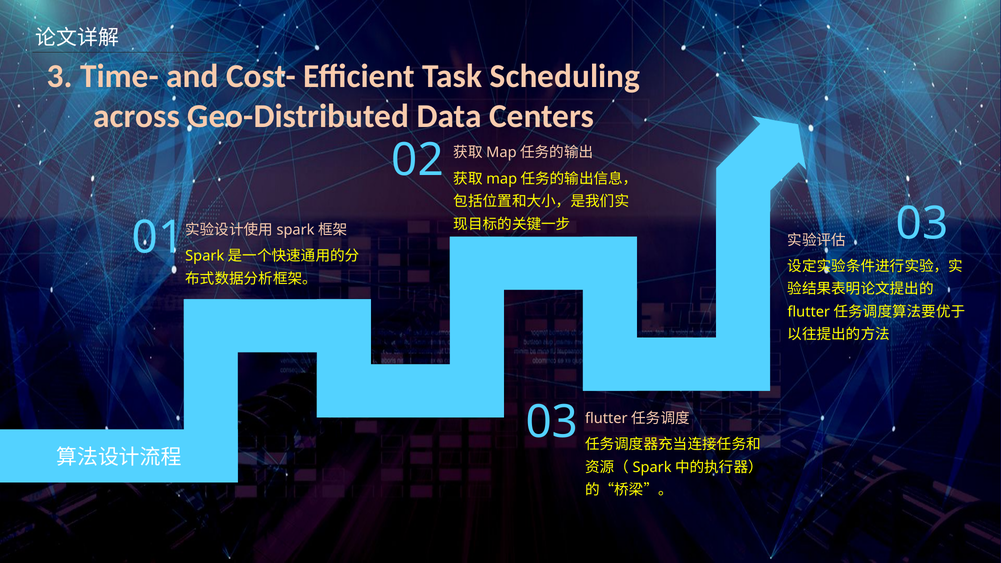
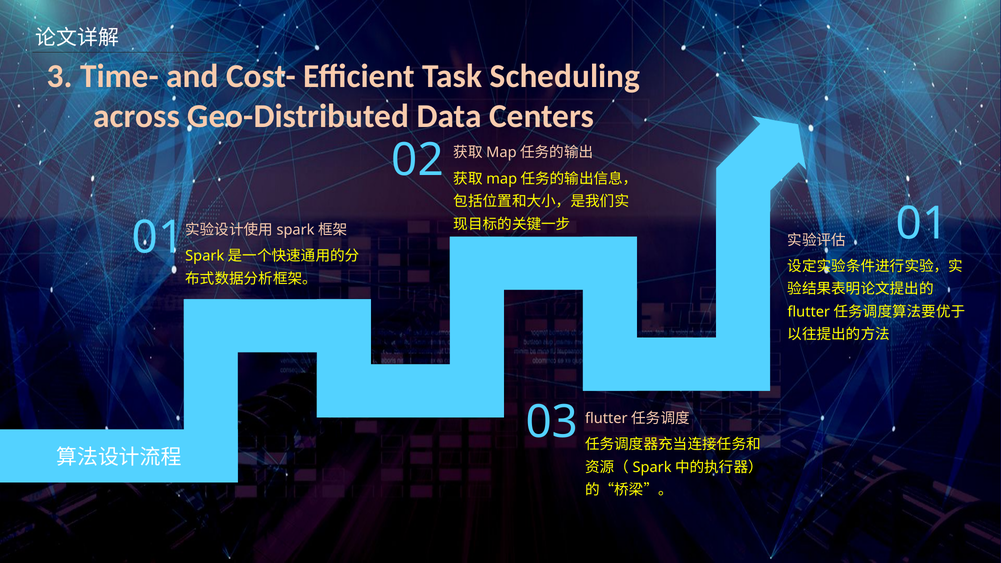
03 at (922, 223): 03 -> 01
